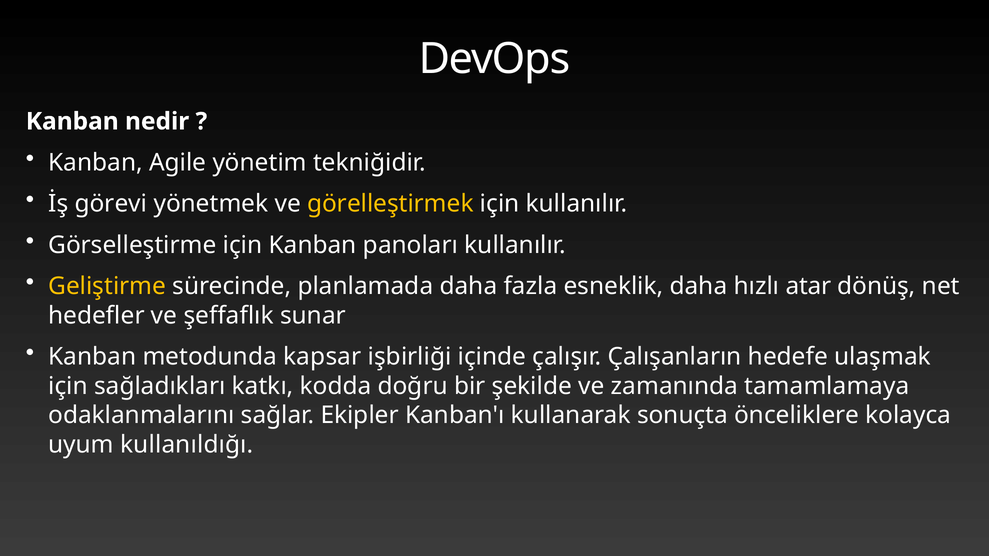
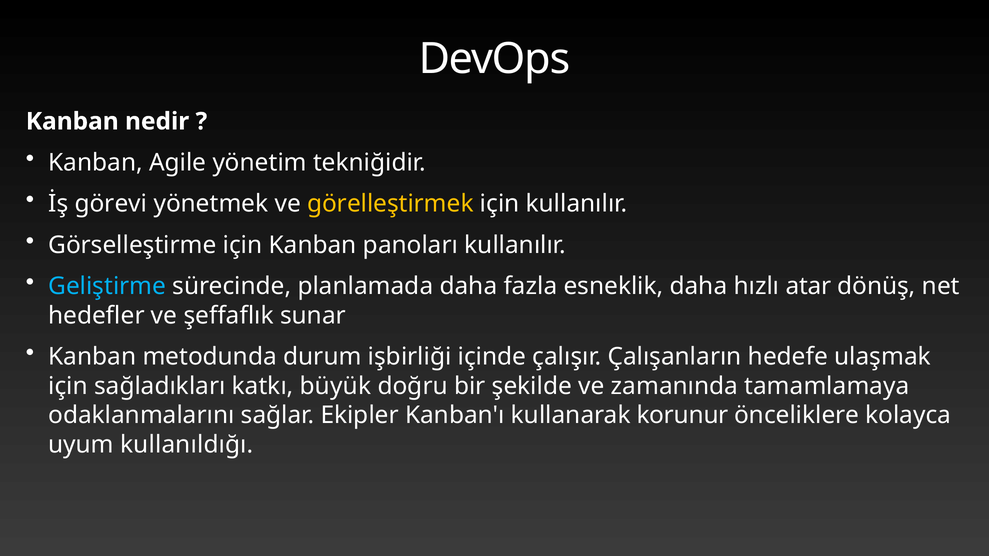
Geliştirme colour: yellow -> light blue
kapsar: kapsar -> durum
kodda: kodda -> büyük
sonuçta: sonuçta -> korunur
